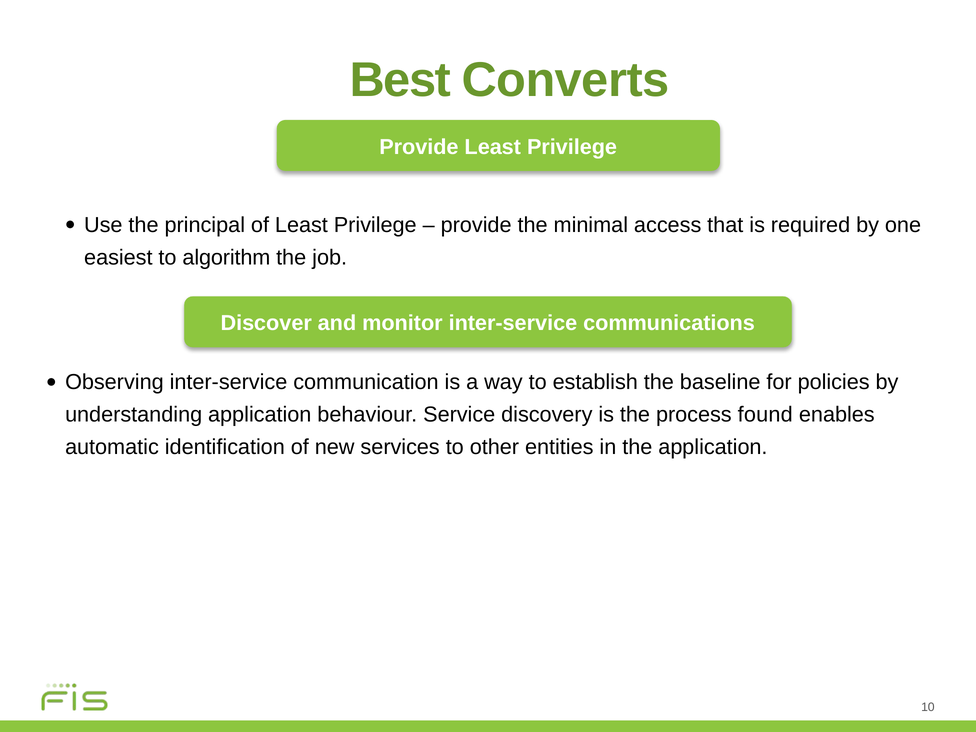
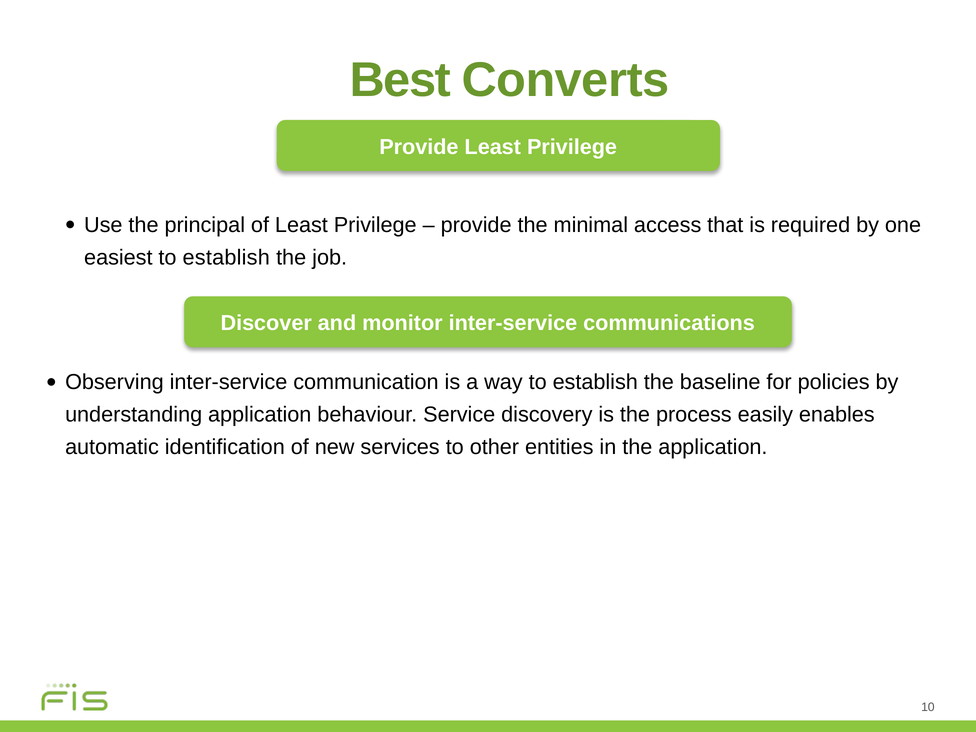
algorithm at (226, 258): algorithm -> establish
found: found -> easily
